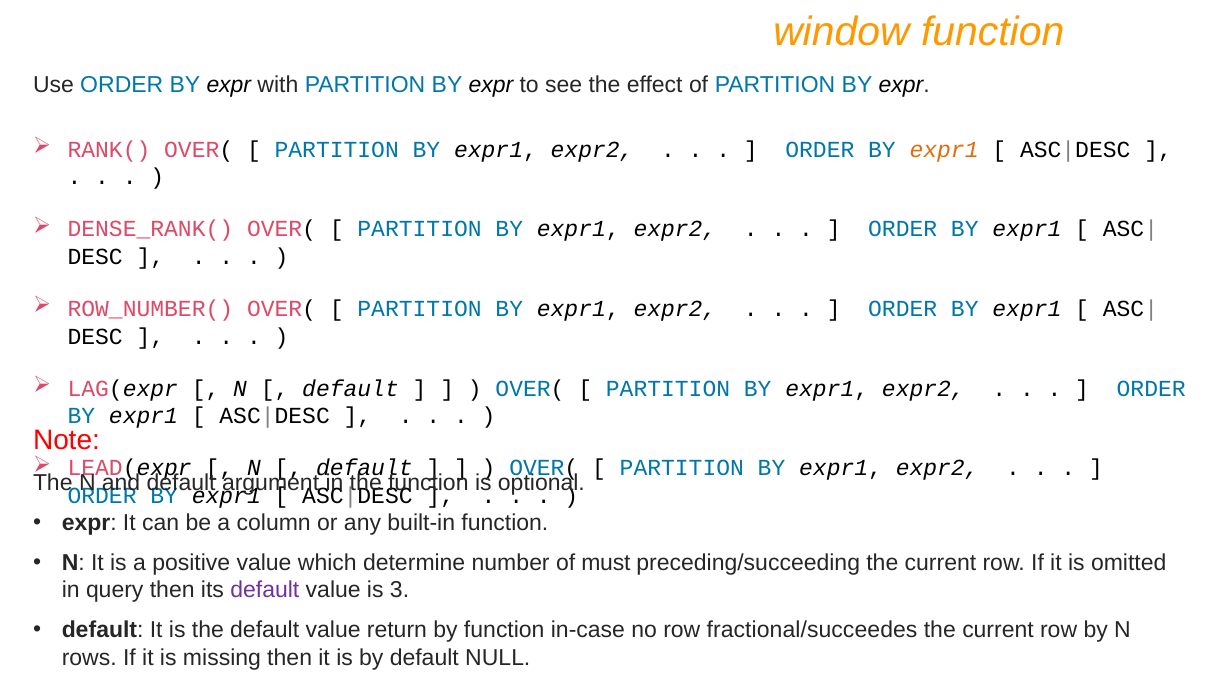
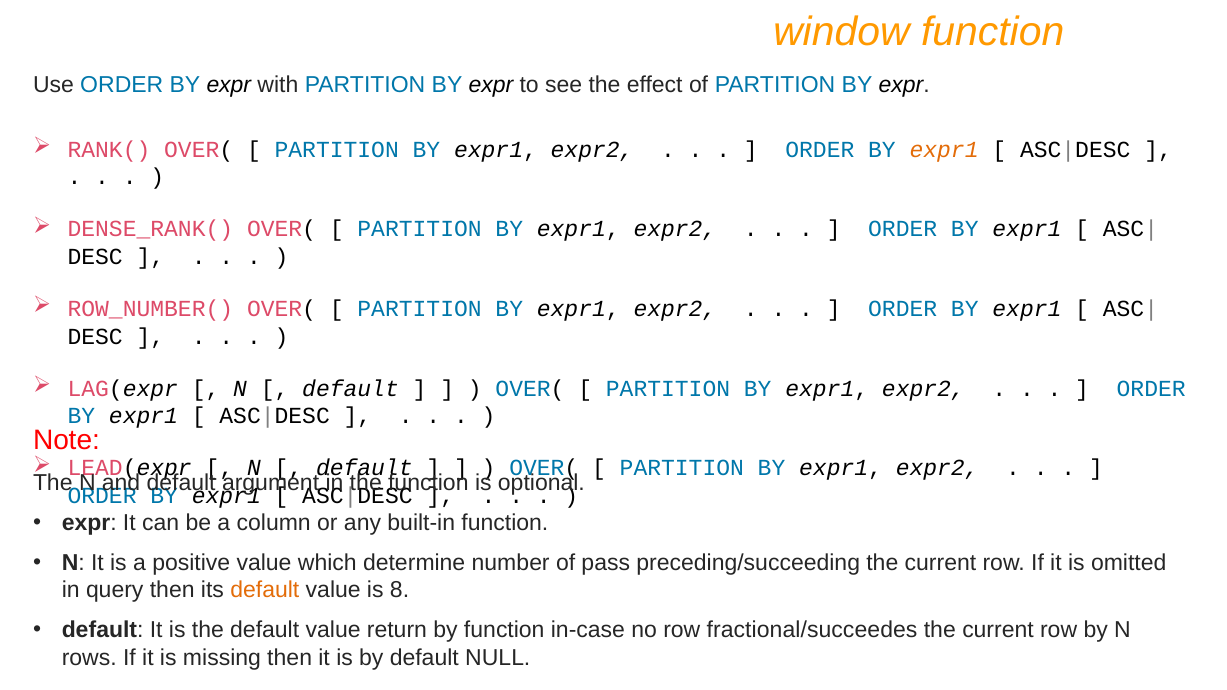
must: must -> pass
default at (265, 590) colour: purple -> orange
3: 3 -> 8
